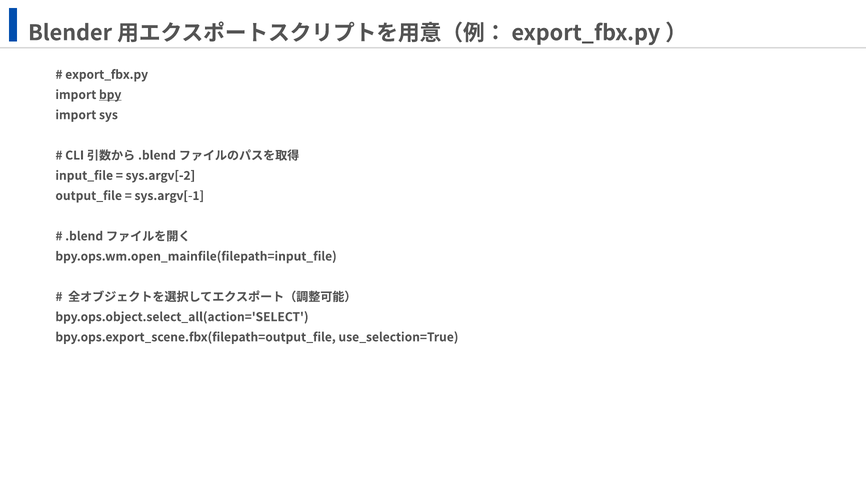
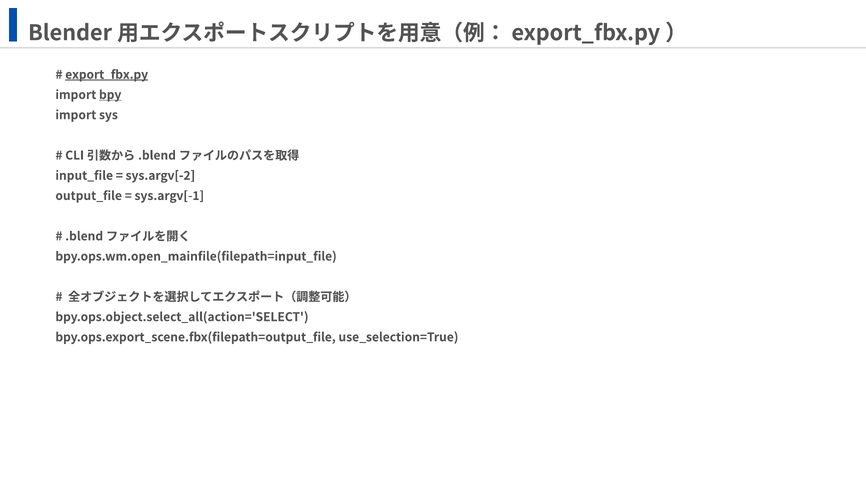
export_fbx.py underline: none -> present
